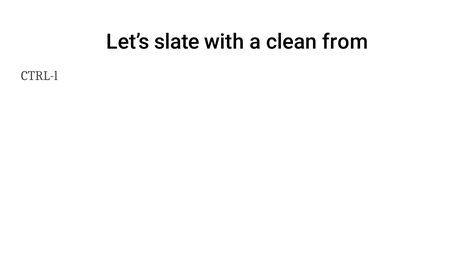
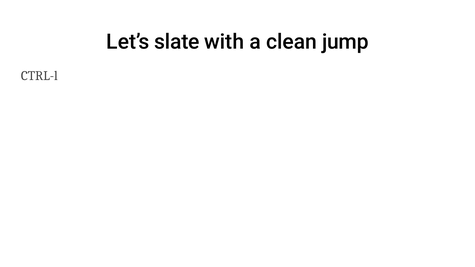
from: from -> jump
